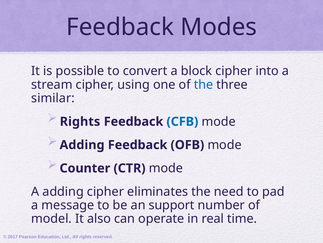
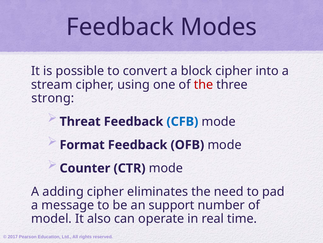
the at (204, 84) colour: blue -> red
similar: similar -> strong
Rights at (80, 121): Rights -> Threat
Adding at (82, 145): Adding -> Format
